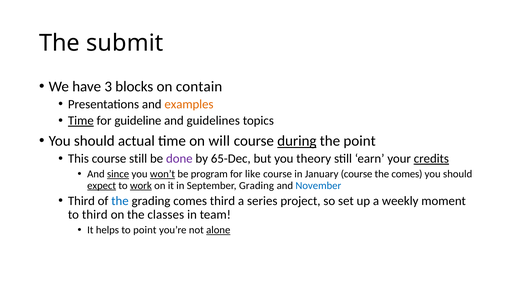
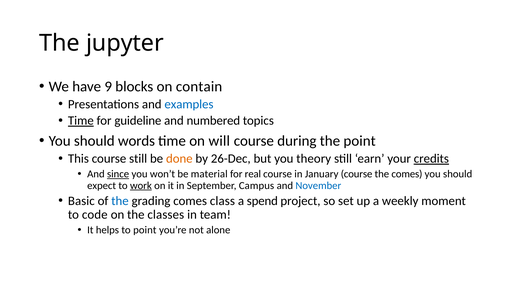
submit: submit -> jupyter
3: 3 -> 9
examples colour: orange -> blue
guidelines: guidelines -> numbered
actual: actual -> words
during underline: present -> none
done colour: purple -> orange
65-Dec: 65-Dec -> 26-Dec
won’t underline: present -> none
program: program -> material
like: like -> real
expect underline: present -> none
September Grading: Grading -> Campus
Third at (81, 201): Third -> Basic
comes third: third -> class
series: series -> spend
to third: third -> code
alone underline: present -> none
